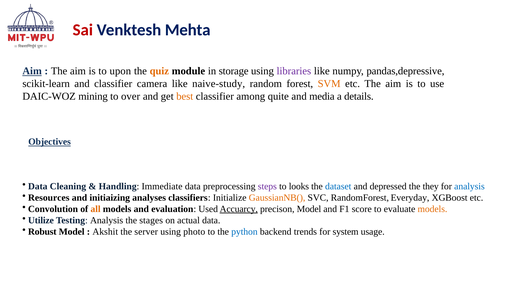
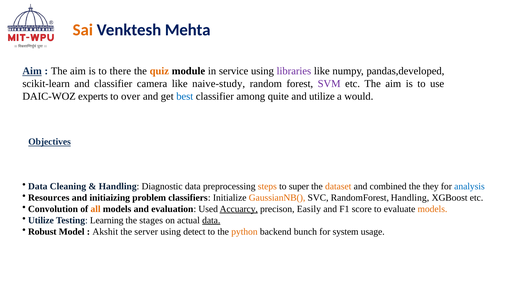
Sai colour: red -> orange
upon: upon -> there
storage: storage -> service
pandas,depressive: pandas,depressive -> pandas,developed
SVM colour: orange -> purple
mining: mining -> experts
best colour: orange -> blue
and media: media -> utilize
details: details -> would
Immediate: Immediate -> Diagnostic
steps colour: purple -> orange
looks: looks -> super
dataset colour: blue -> orange
depressed: depressed -> combined
analyses: analyses -> problem
RandomForest Everyday: Everyday -> Handling
precison Model: Model -> Easily
Testing Analysis: Analysis -> Learning
data at (211, 220) underline: none -> present
photo: photo -> detect
python colour: blue -> orange
trends: trends -> bunch
